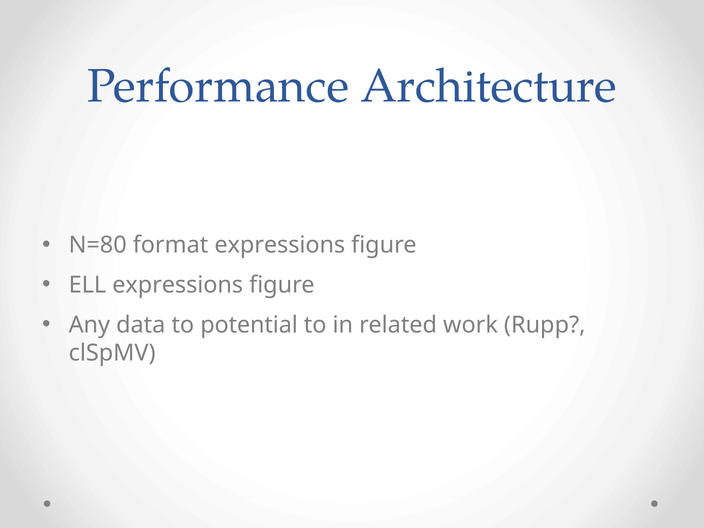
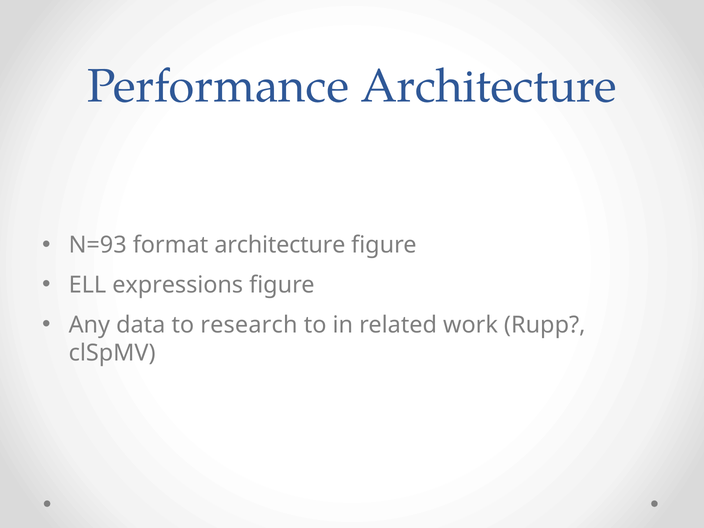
N=80: N=80 -> N=93
format expressions: expressions -> architecture
potential: potential -> research
